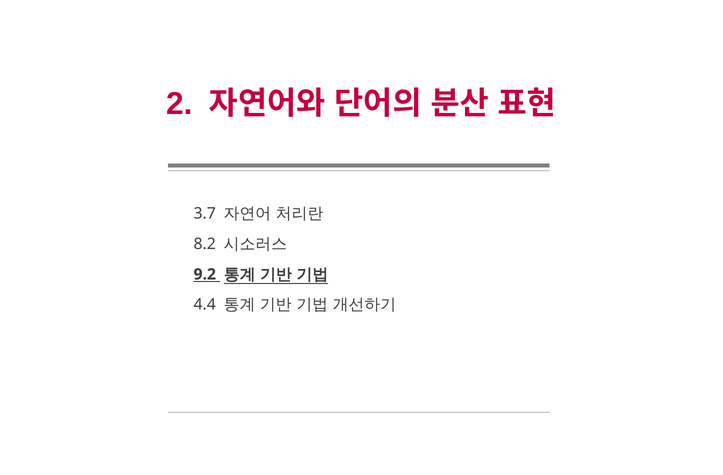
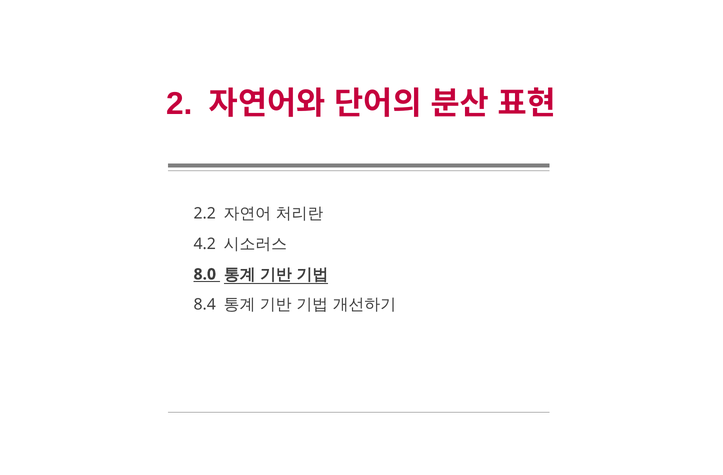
3.7: 3.7 -> 2.2
8.2: 8.2 -> 4.2
9.2: 9.2 -> 8.0
4.4: 4.4 -> 8.4
